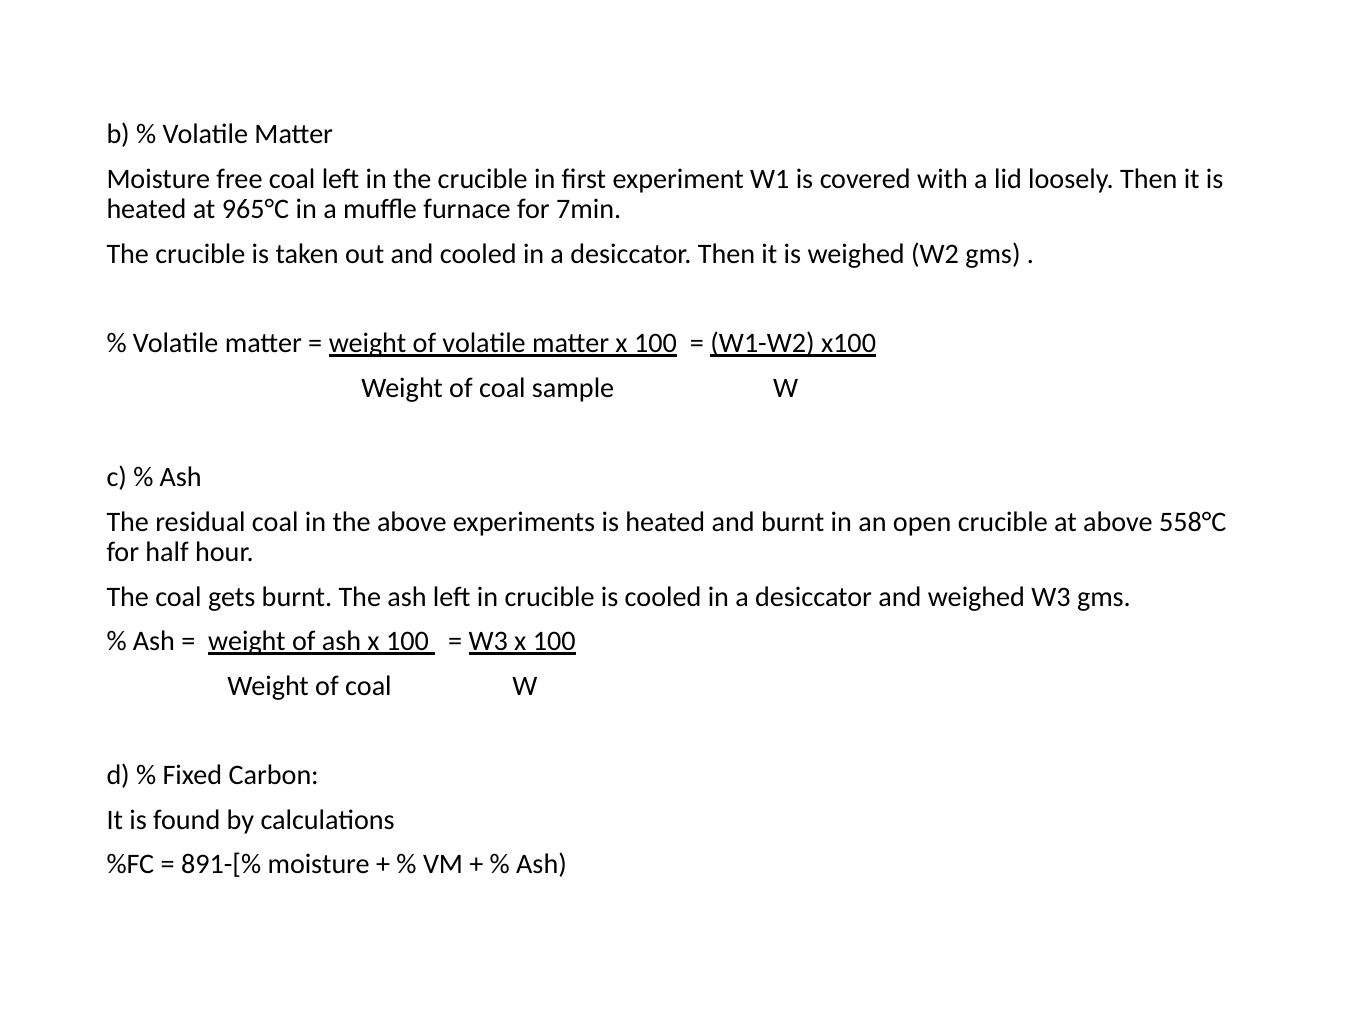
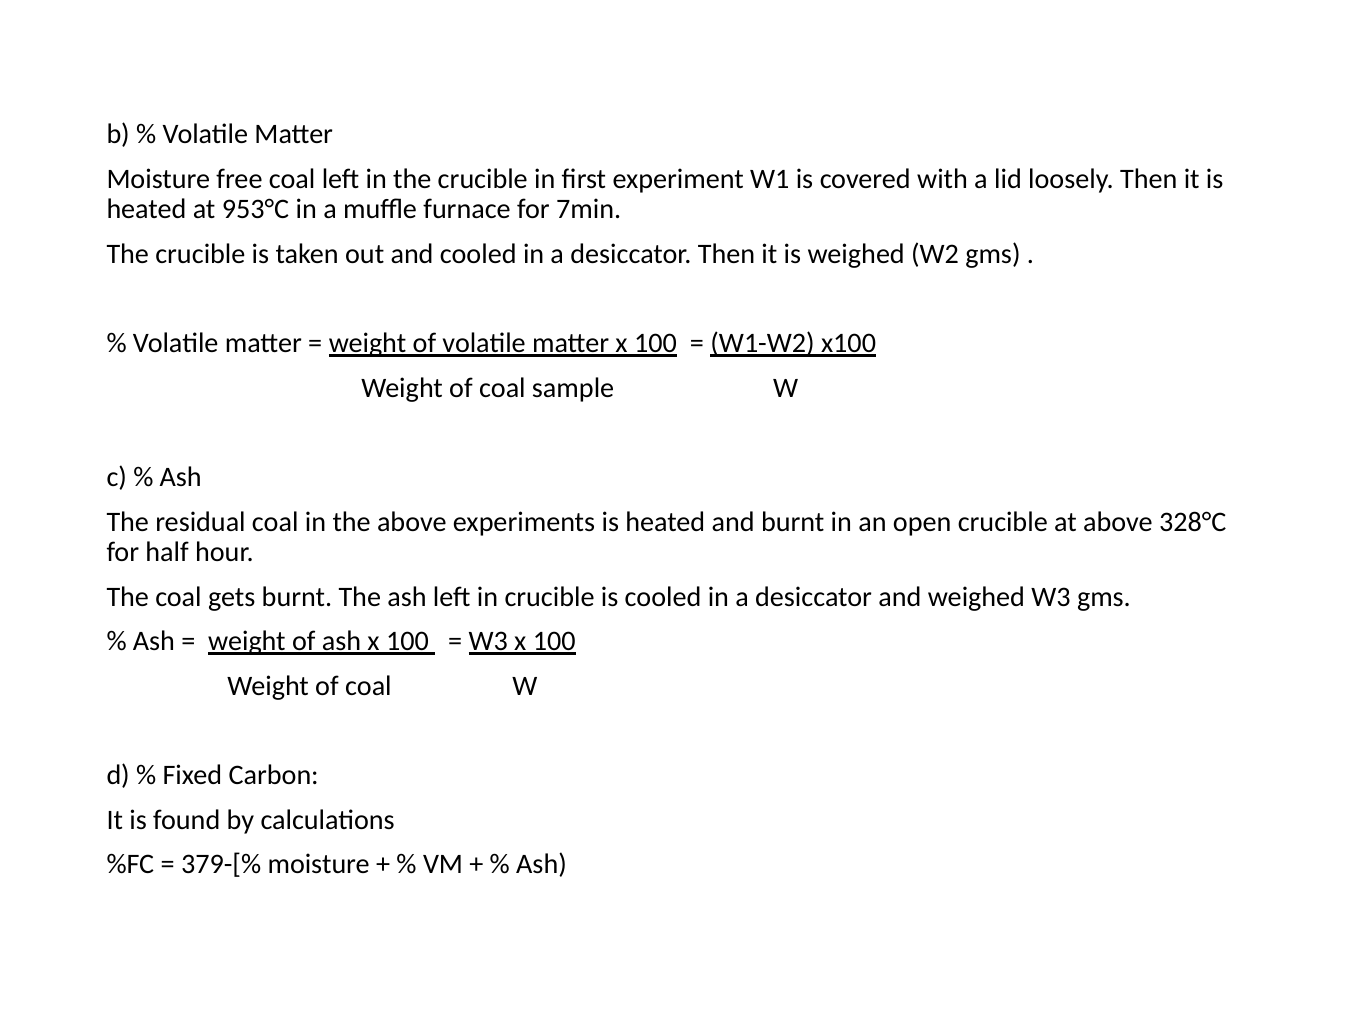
965°C: 965°C -> 953°C
558°C: 558°C -> 328°C
891-[%: 891-[% -> 379-[%
